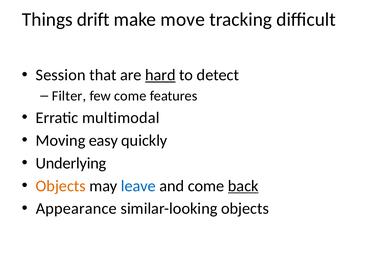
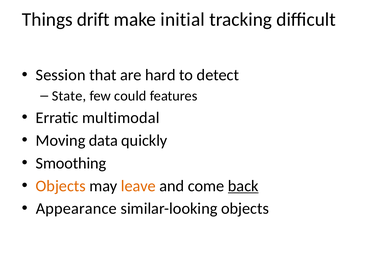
move: move -> initial
hard underline: present -> none
Filter: Filter -> State
few come: come -> could
easy: easy -> data
Underlying: Underlying -> Smoothing
leave colour: blue -> orange
